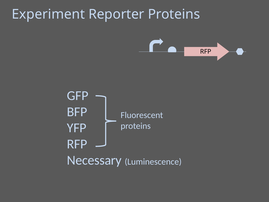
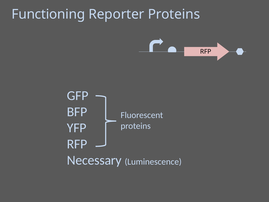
Experiment: Experiment -> Functioning
